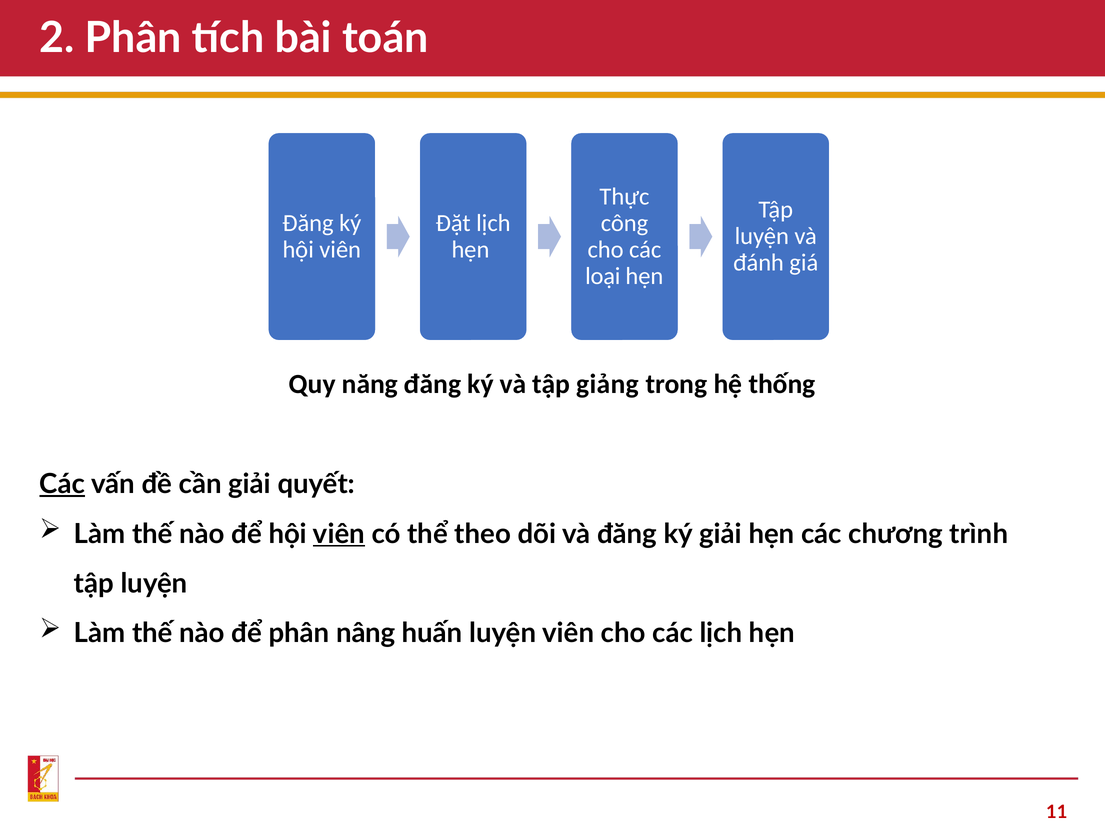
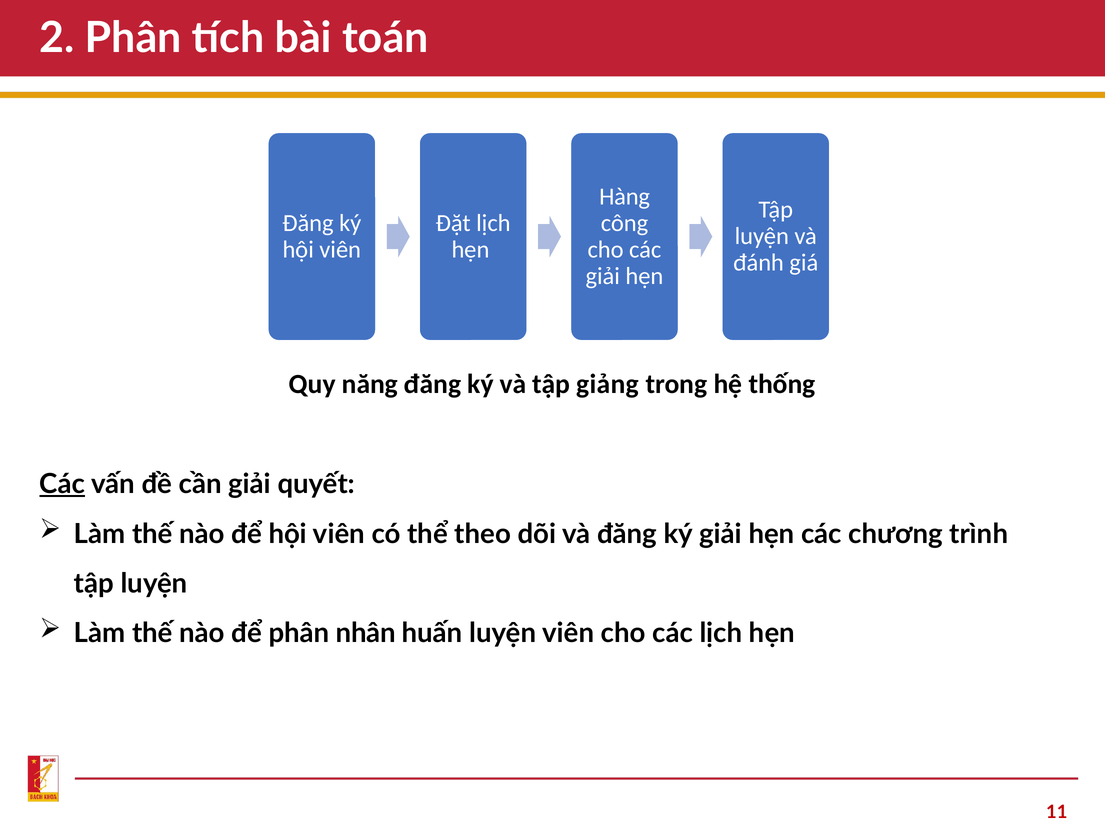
Thực: Thực -> Hàng
loại at (603, 276): loại -> giải
viên at (339, 534) underline: present -> none
nâng: nâng -> nhân
